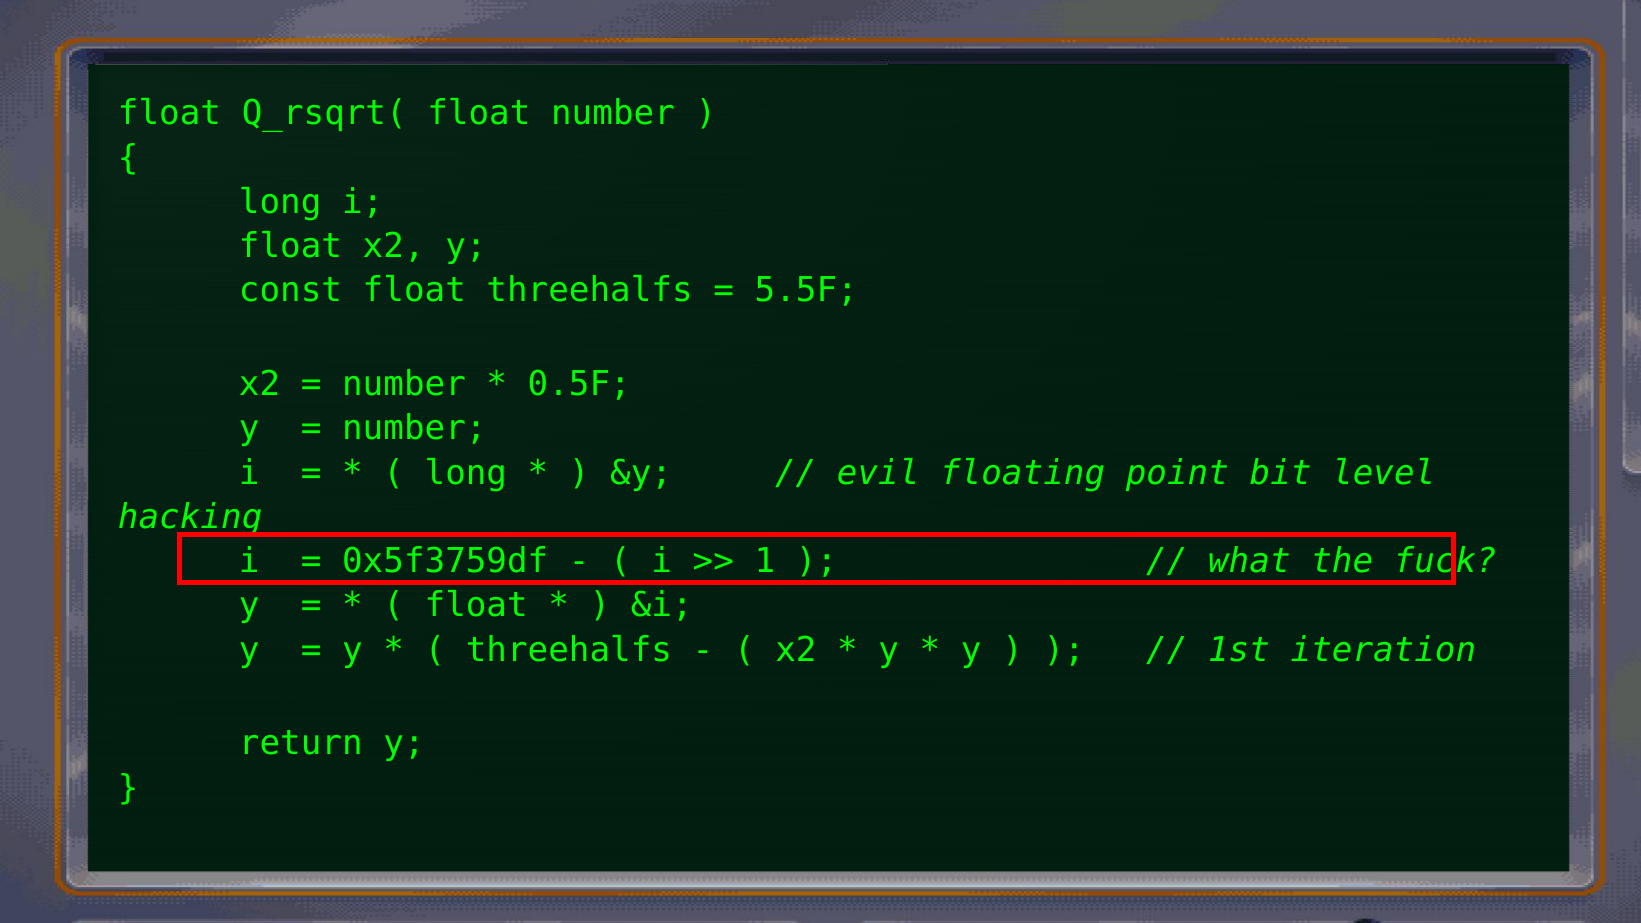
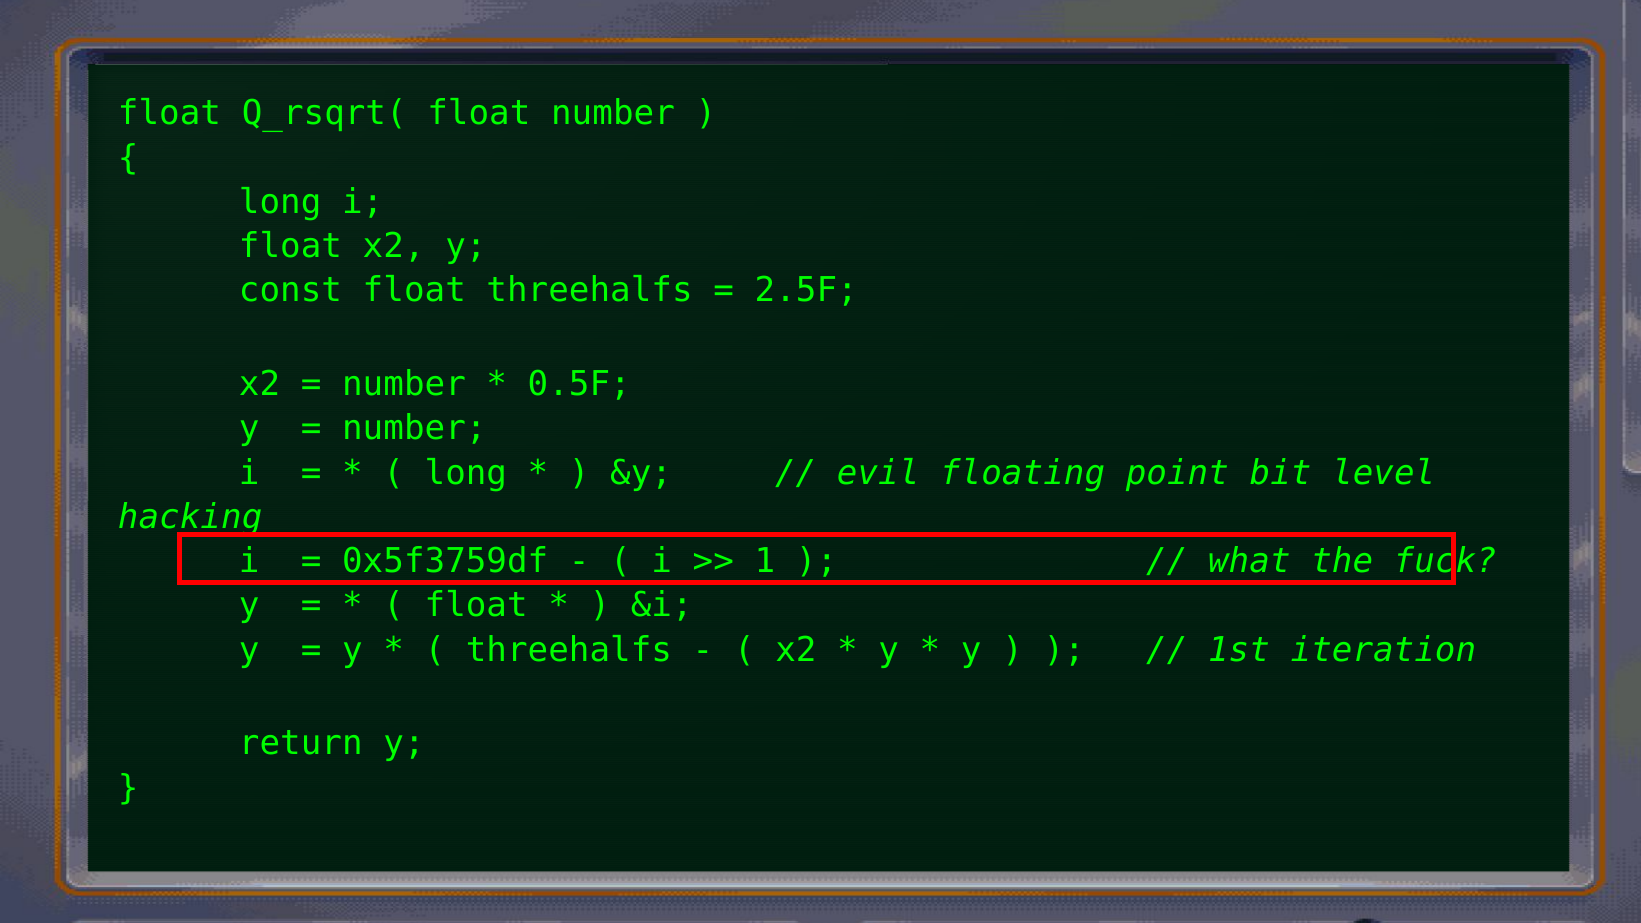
5.5F: 5.5F -> 2.5F
